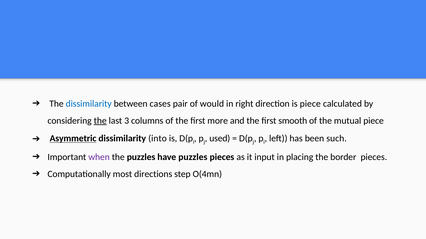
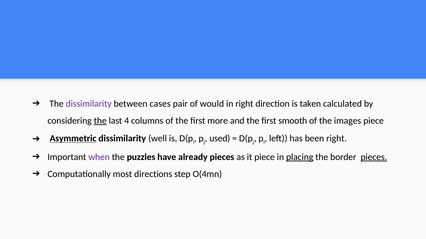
dissimilarity at (89, 104) colour: blue -> purple
is piece: piece -> taken
3: 3 -> 4
mutual: mutual -> images
into: into -> well
been such: such -> right
have puzzles: puzzles -> already
it input: input -> piece
placing underline: none -> present
pieces at (374, 157) underline: none -> present
